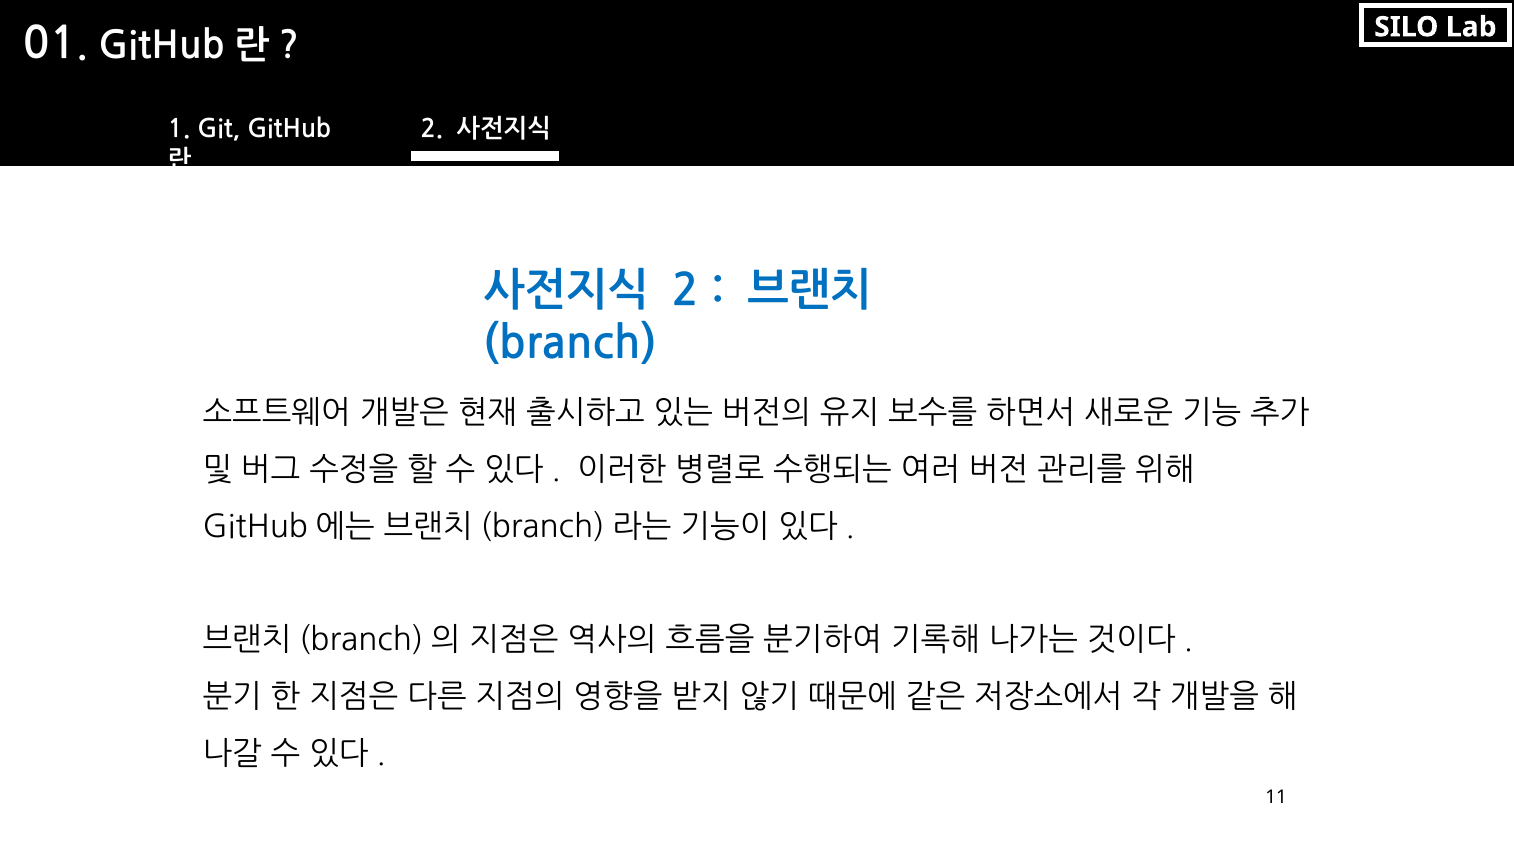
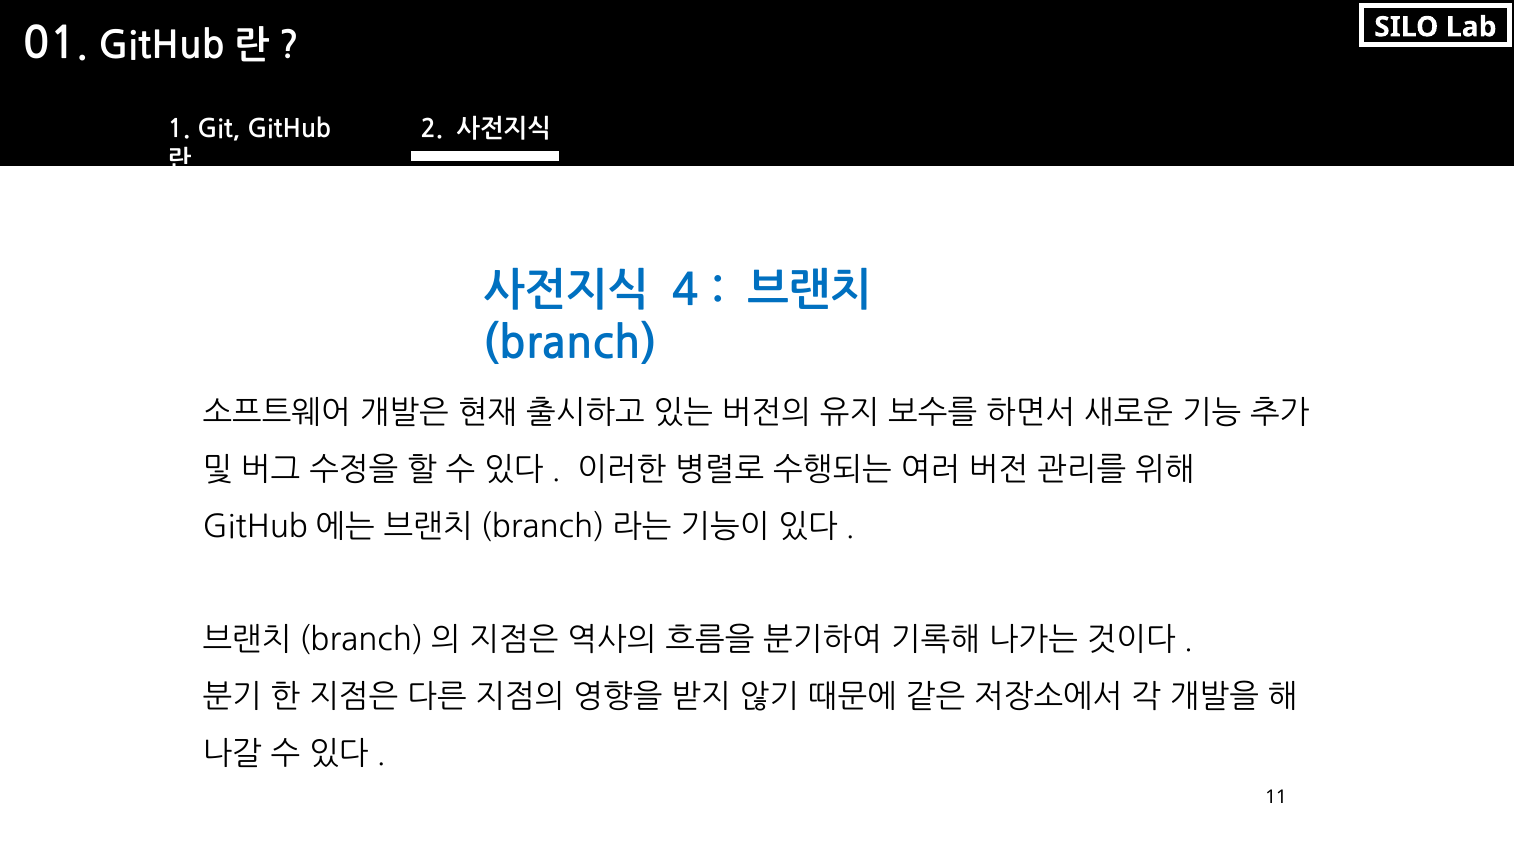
2 at (685, 291): 2 -> 4
